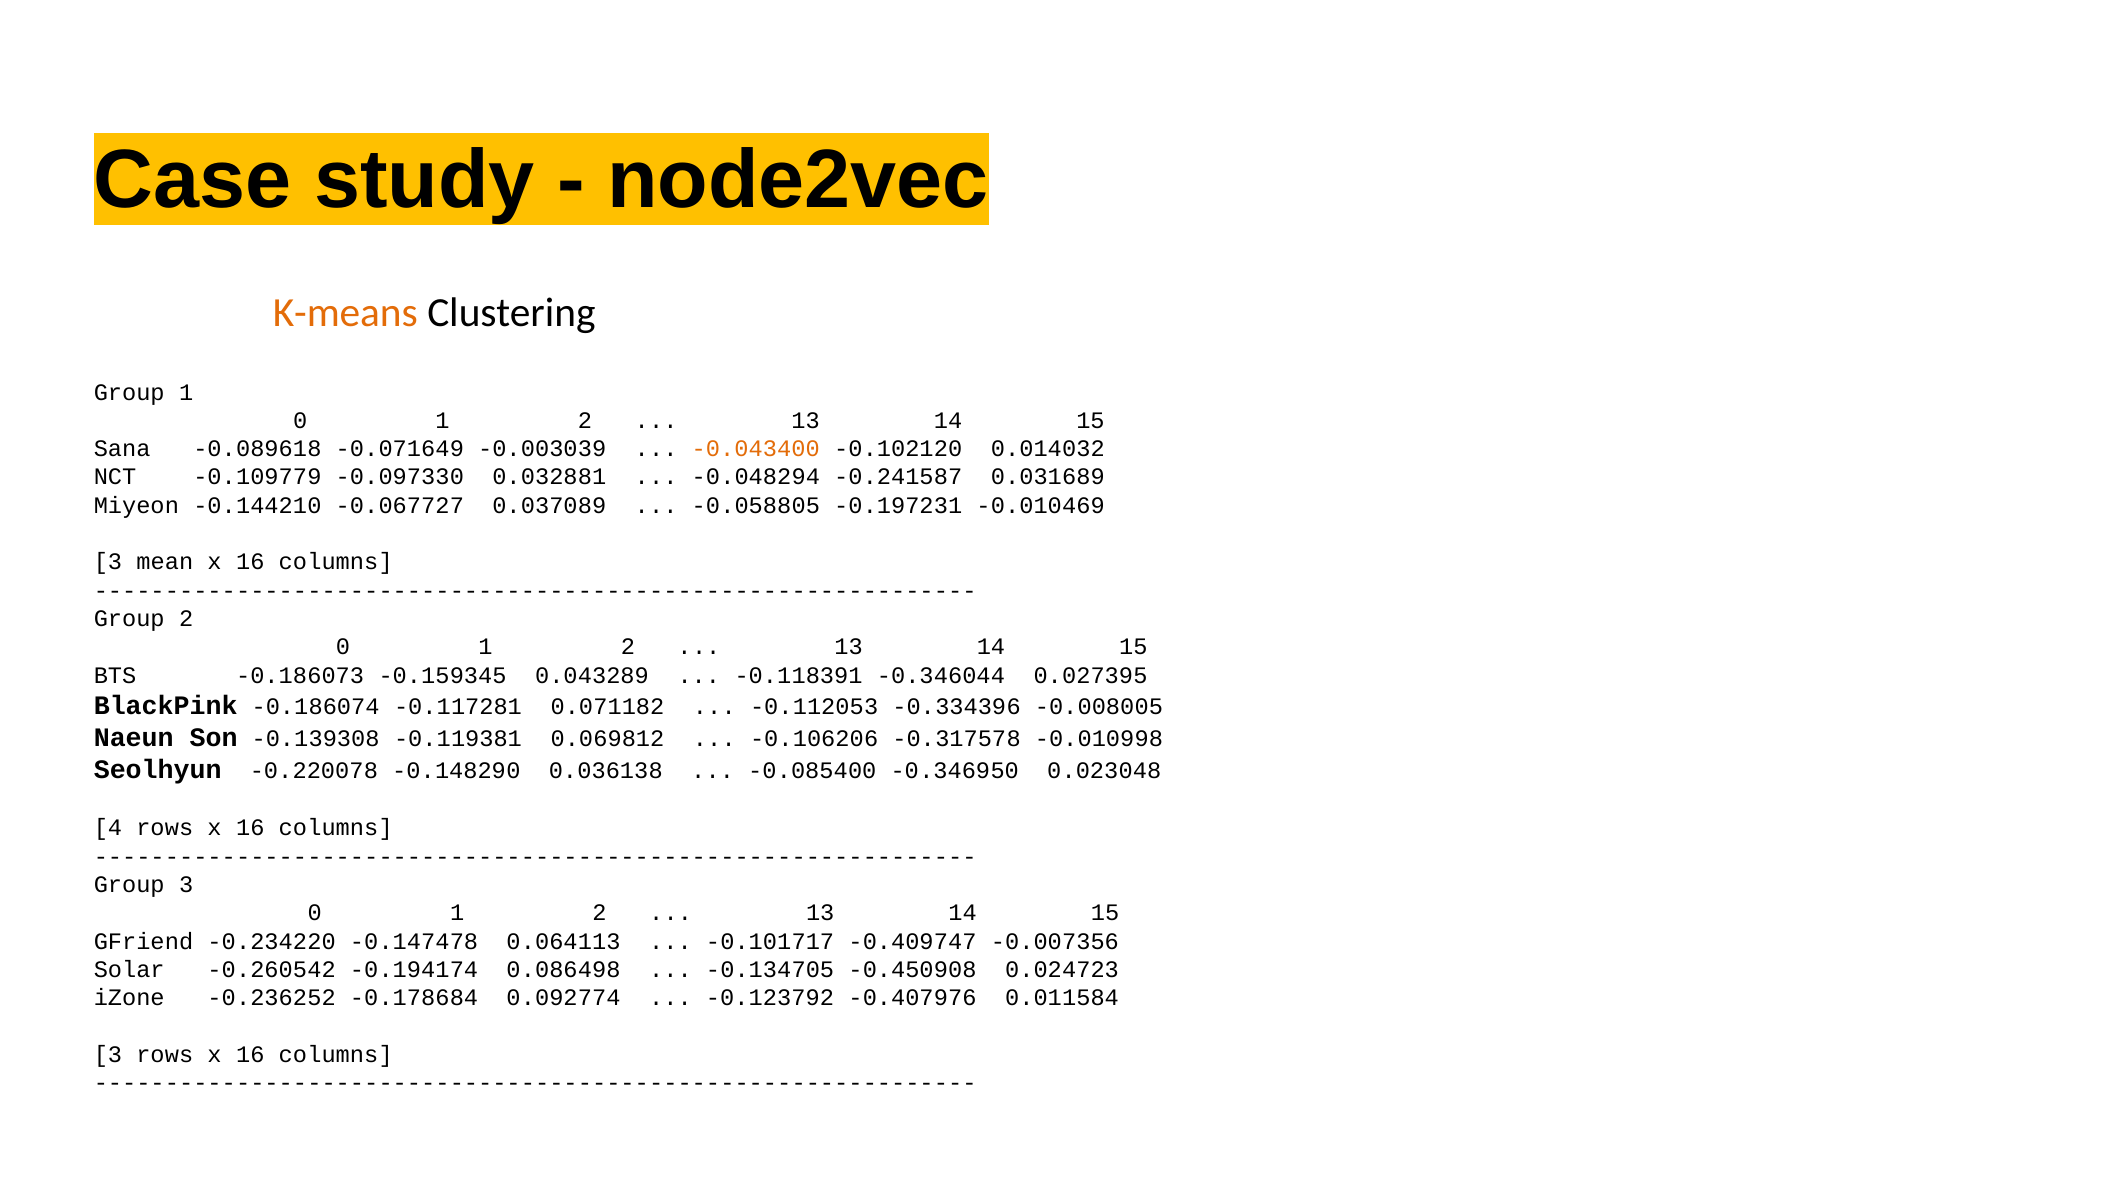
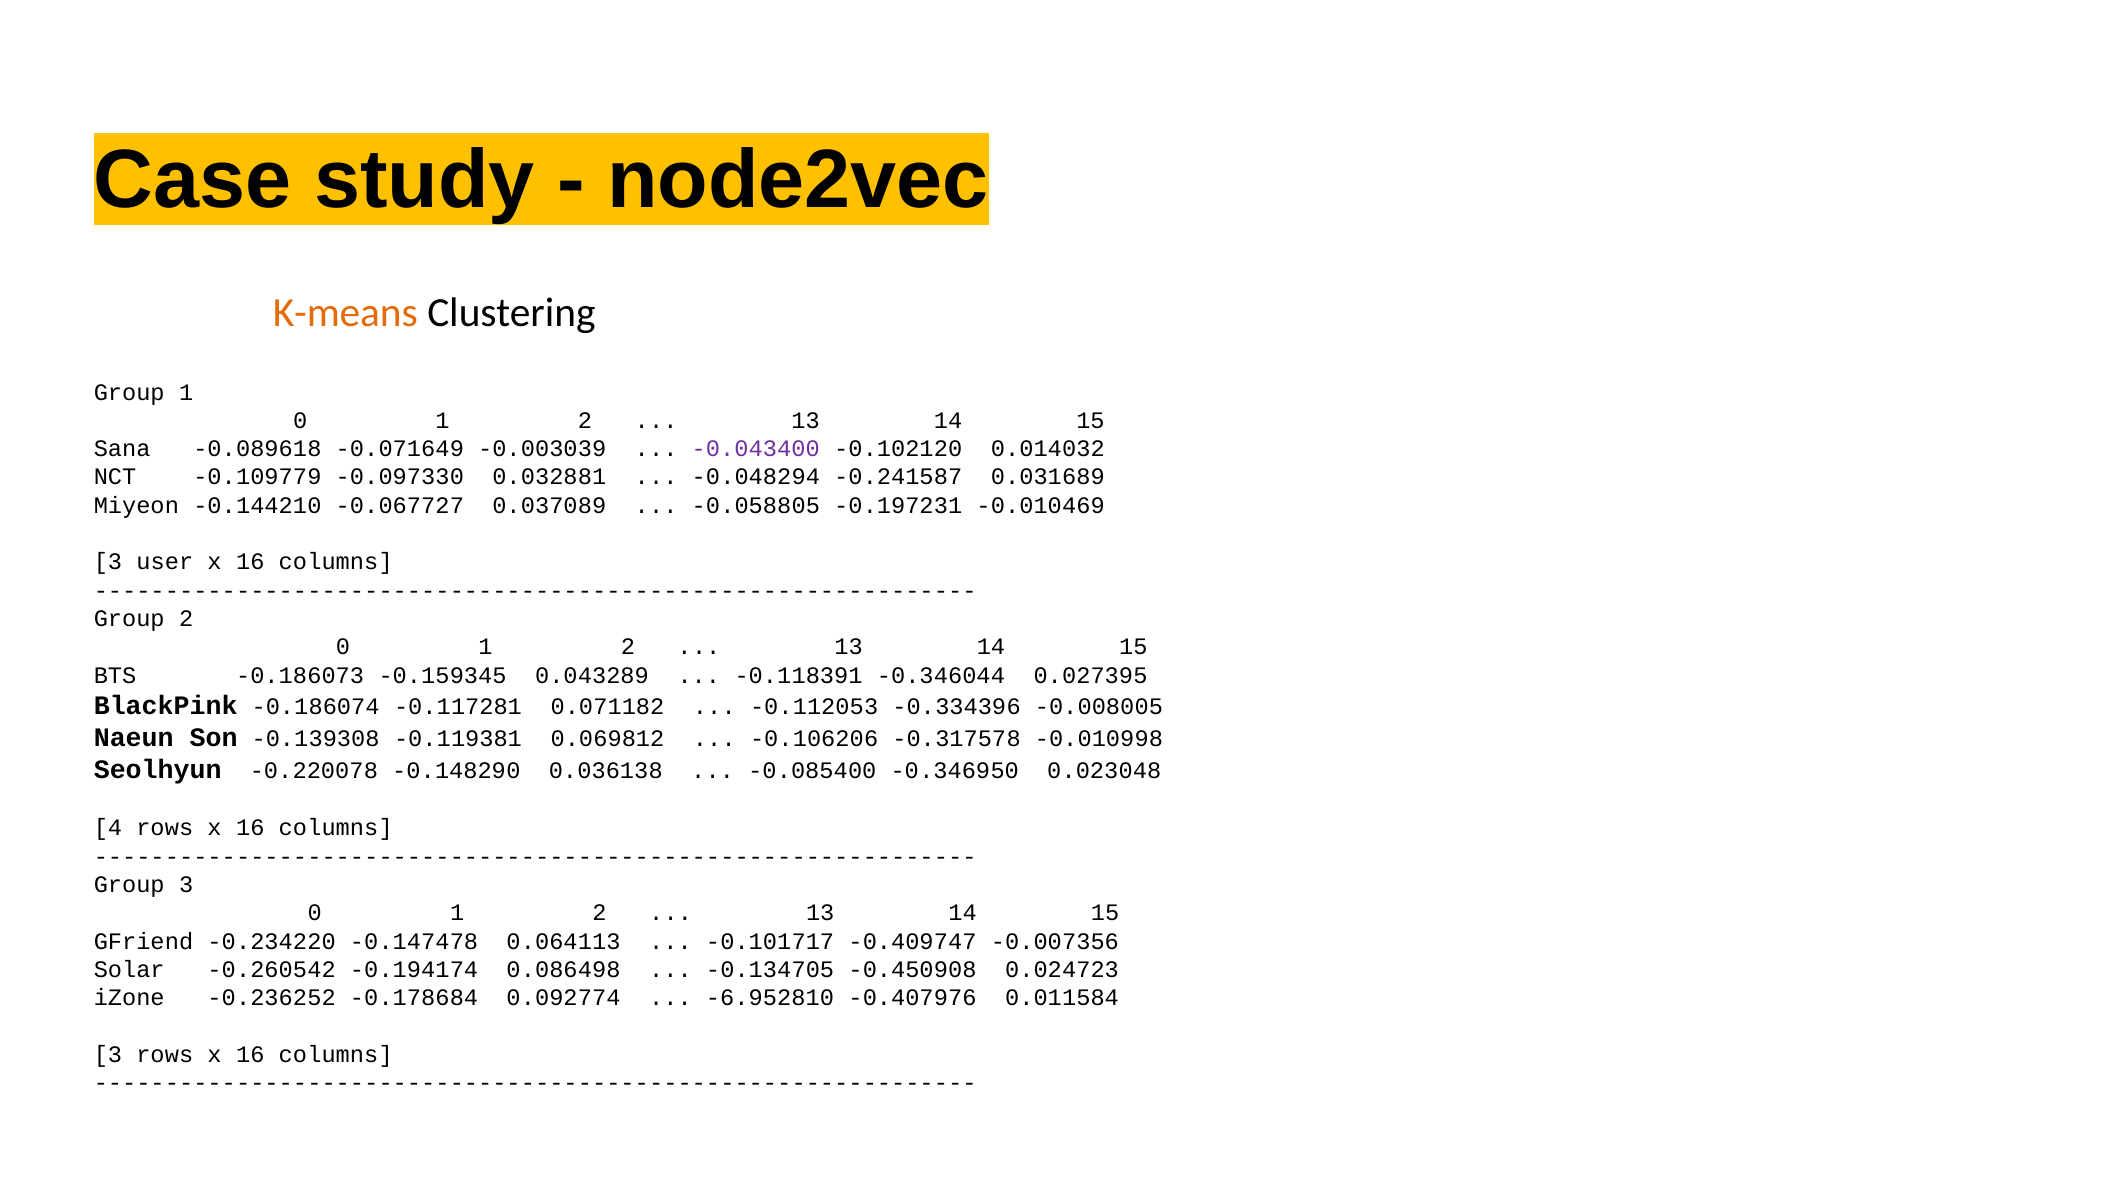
-0.043400 colour: orange -> purple
mean: mean -> user
-0.123792: -0.123792 -> -6.952810
